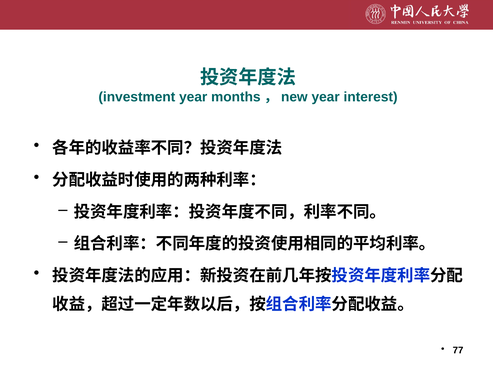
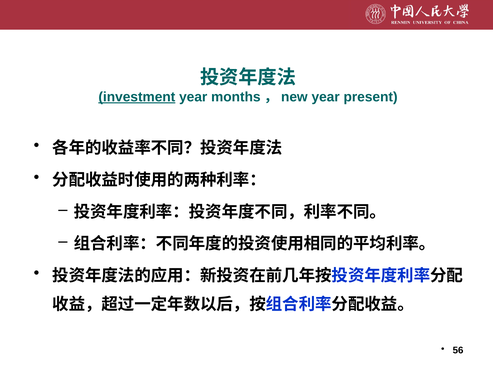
investment underline: none -> present
interest: interest -> present
77: 77 -> 56
